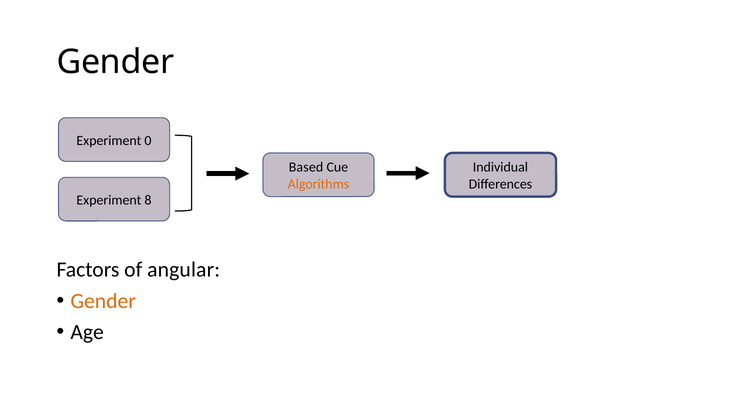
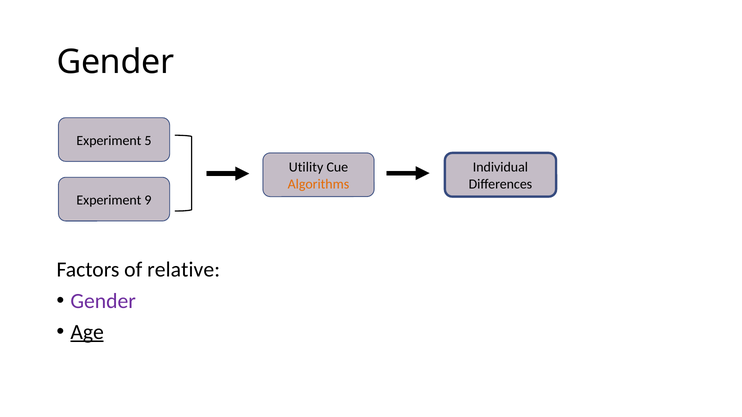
0: 0 -> 5
Based: Based -> Utility
8: 8 -> 9
angular: angular -> relative
Gender at (103, 301) colour: orange -> purple
Age underline: none -> present
